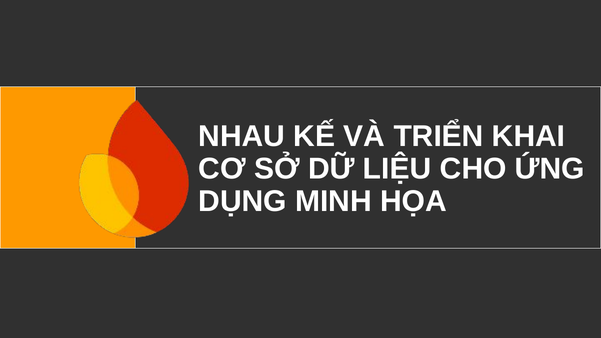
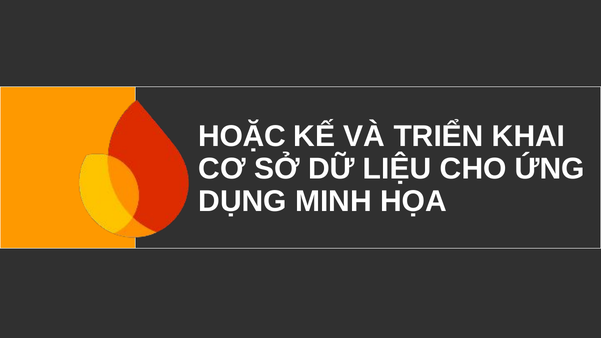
NHAU: NHAU -> HOẶC
